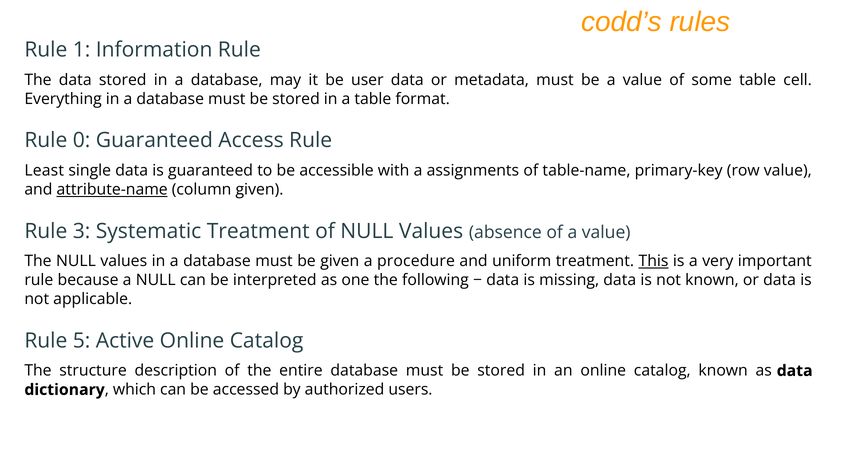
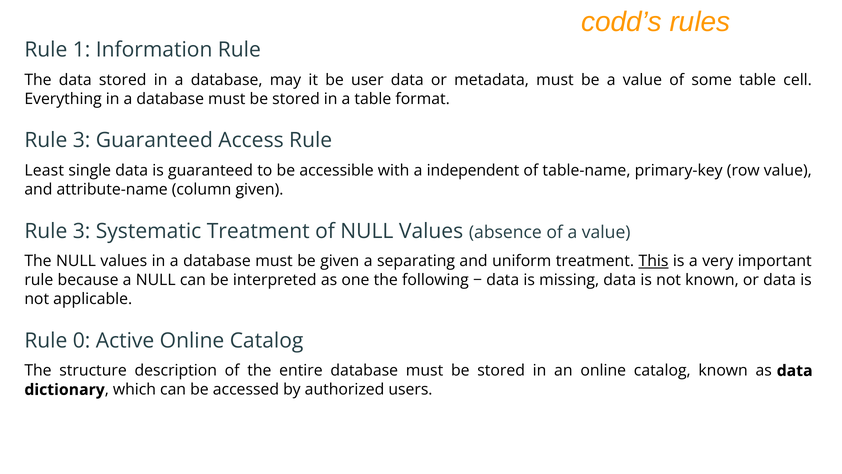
0 at (82, 140): 0 -> 3
assignments: assignments -> independent
attribute-name underline: present -> none
procedure: procedure -> separating
5: 5 -> 0
